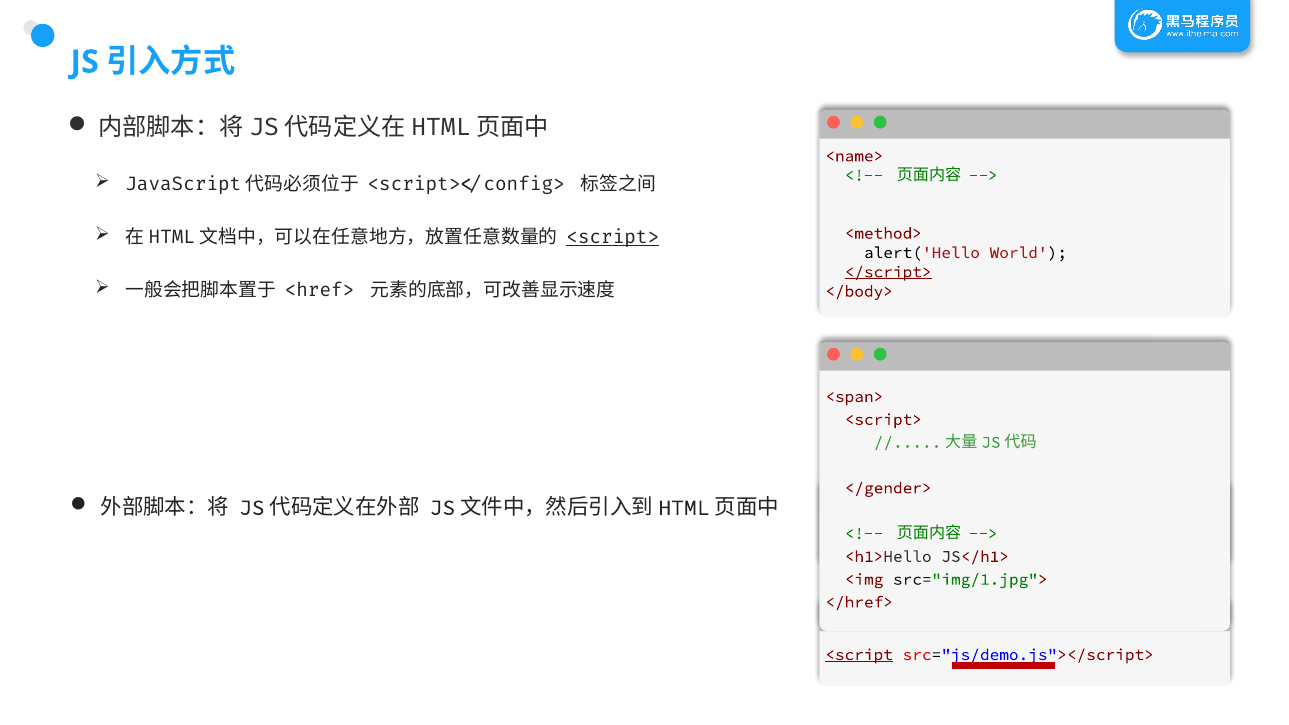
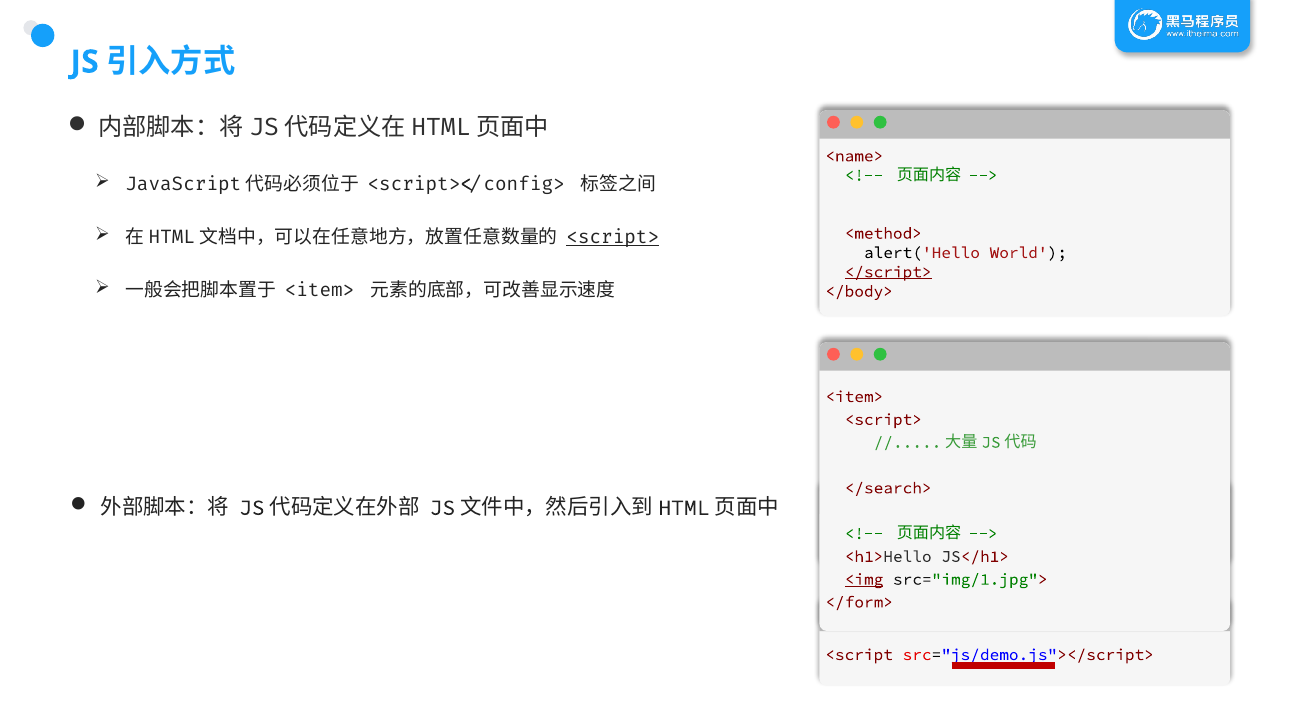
<href> at (320, 291): <href> -> <item>
<span> at (854, 397): <span> -> <item>
</gender>: </gender> -> </search>
<img underline: none -> present
</href>: </href> -> </form>
<script underline: present -> none
